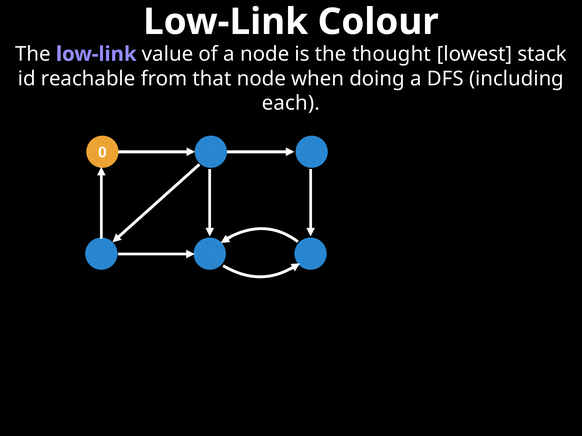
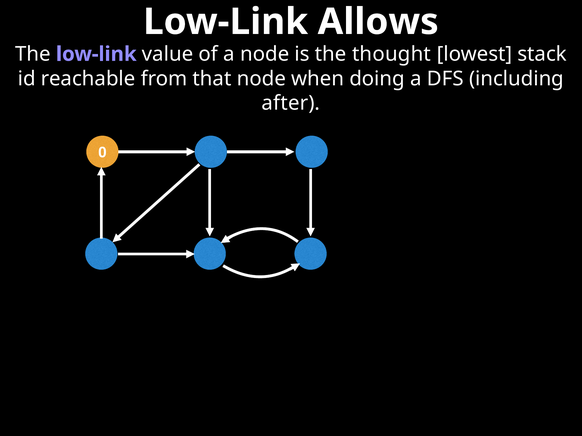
Colour: Colour -> Allows
each: each -> after
